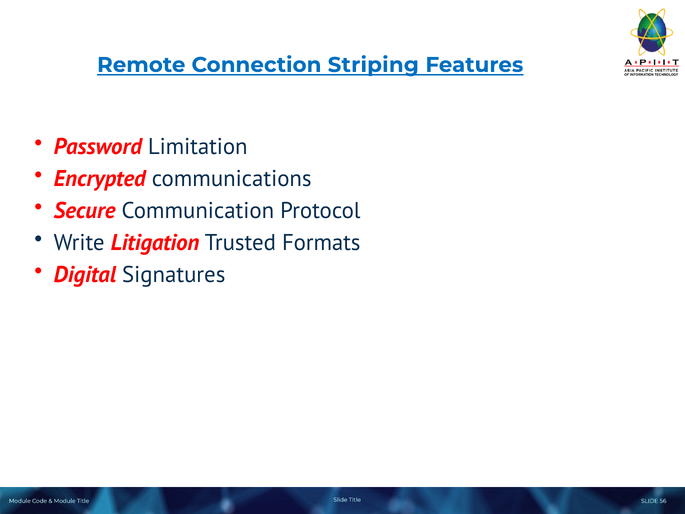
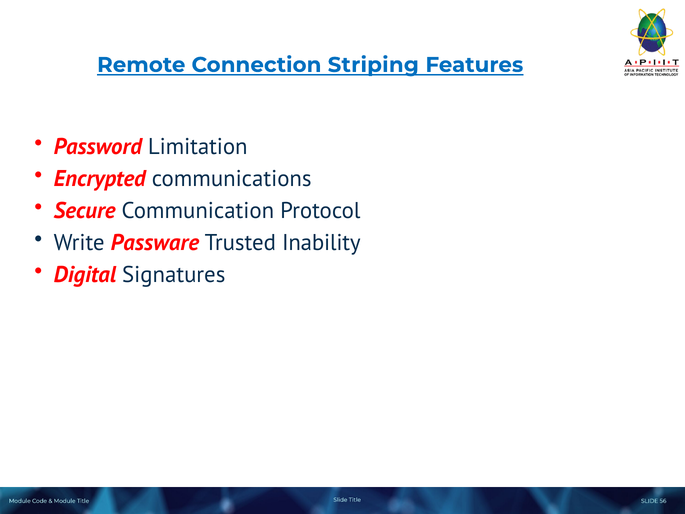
Litigation: Litigation -> Passware
Formats: Formats -> Inability
